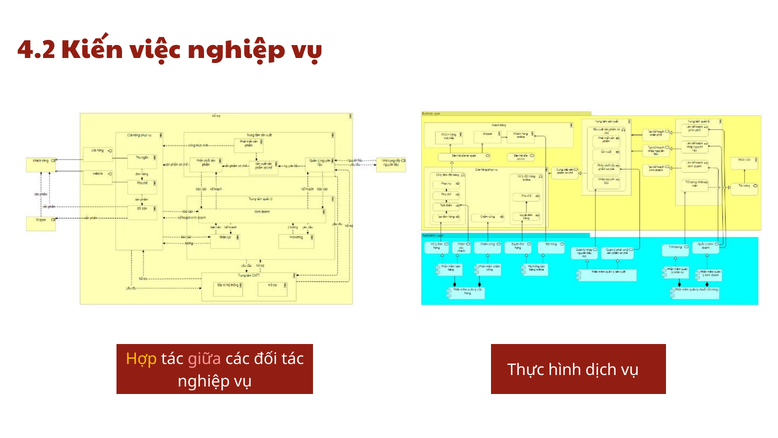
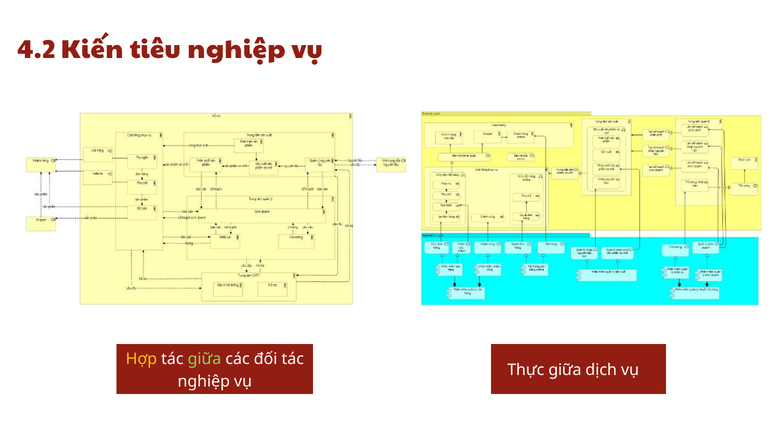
việc: việc -> tiêu
giữa at (204, 359) colour: pink -> light green
Thực hình: hình -> giữa
